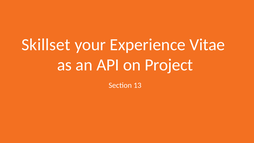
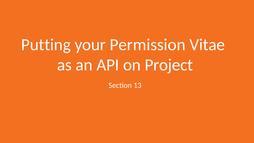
Skillset: Skillset -> Putting
Experience: Experience -> Permission
